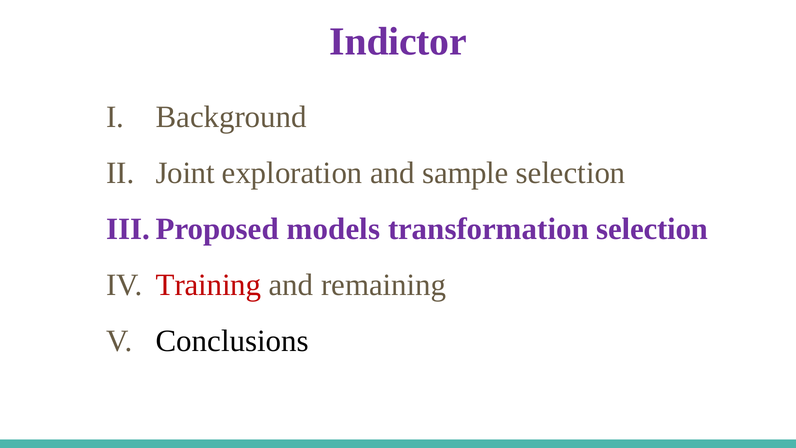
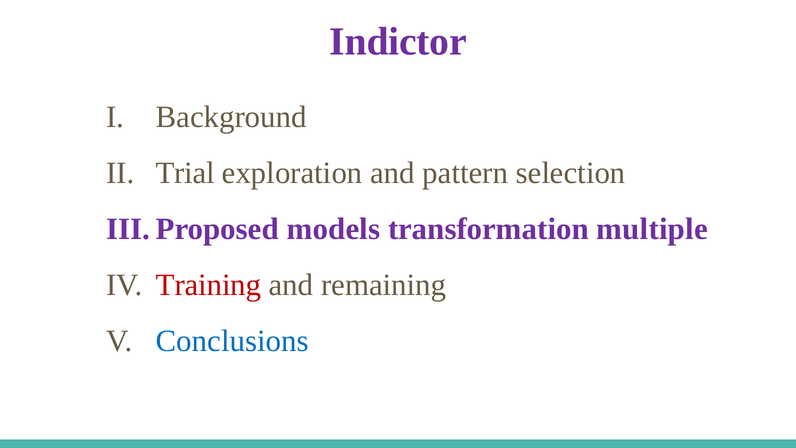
Joint: Joint -> Trial
sample: sample -> pattern
transformation selection: selection -> multiple
Conclusions colour: black -> blue
